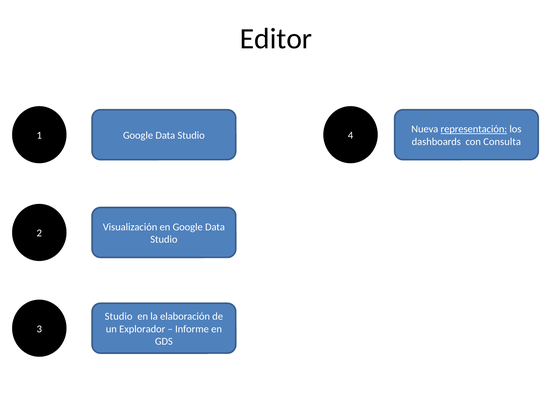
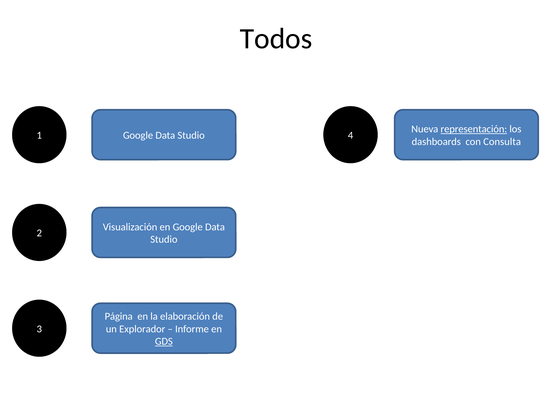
Editor: Editor -> Todos
Studio at (119, 316): Studio -> Página
GDS underline: none -> present
